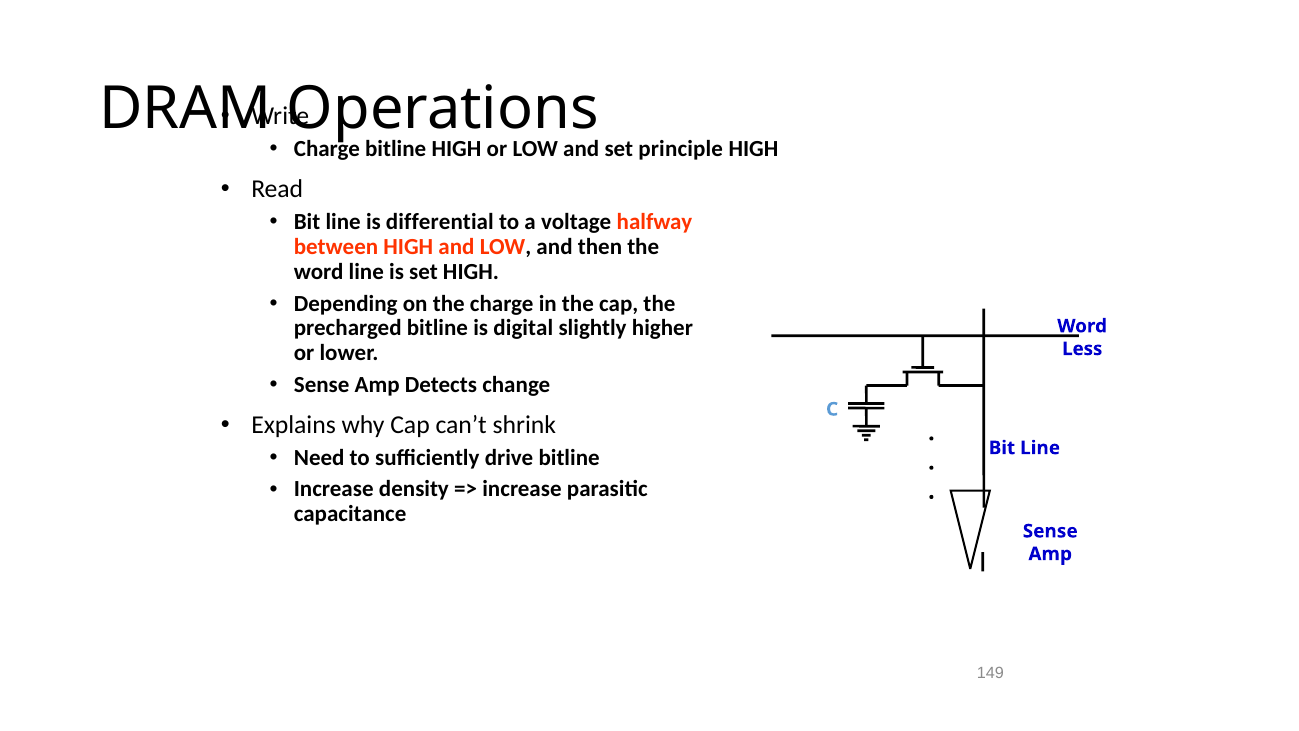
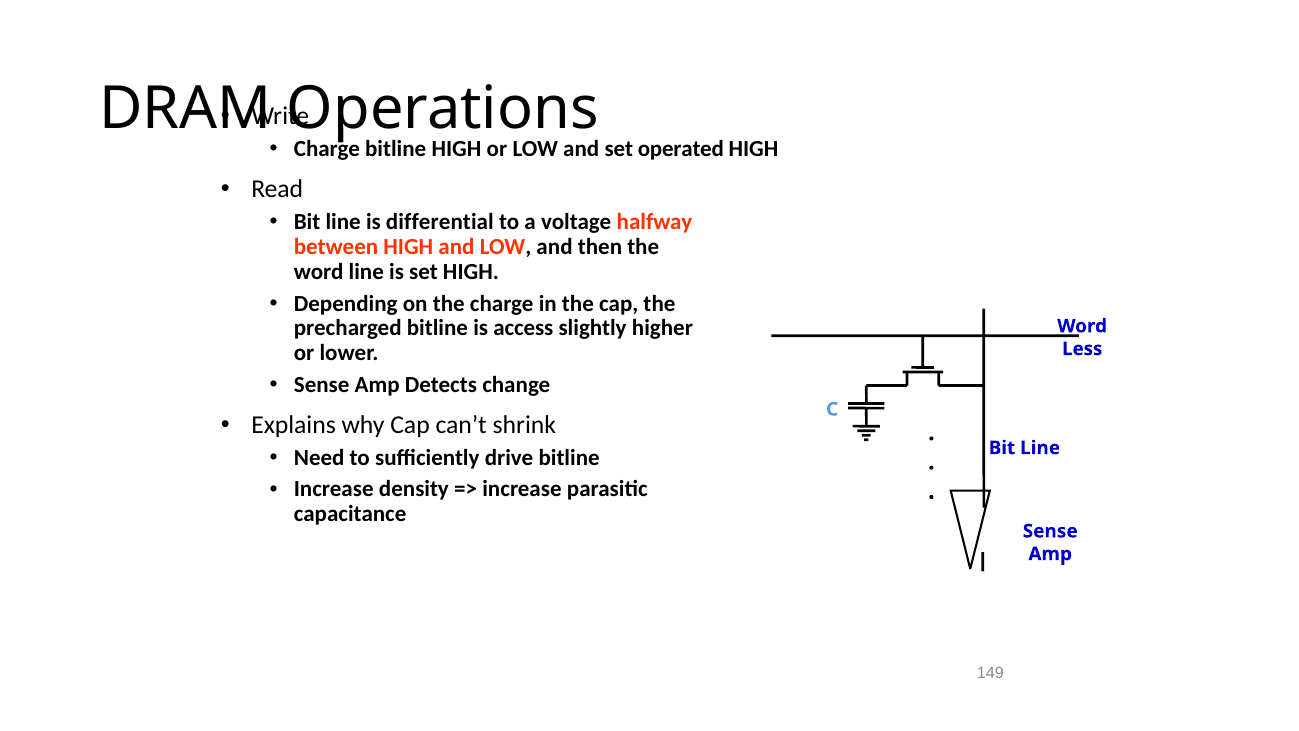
principle: principle -> operated
digital: digital -> access
